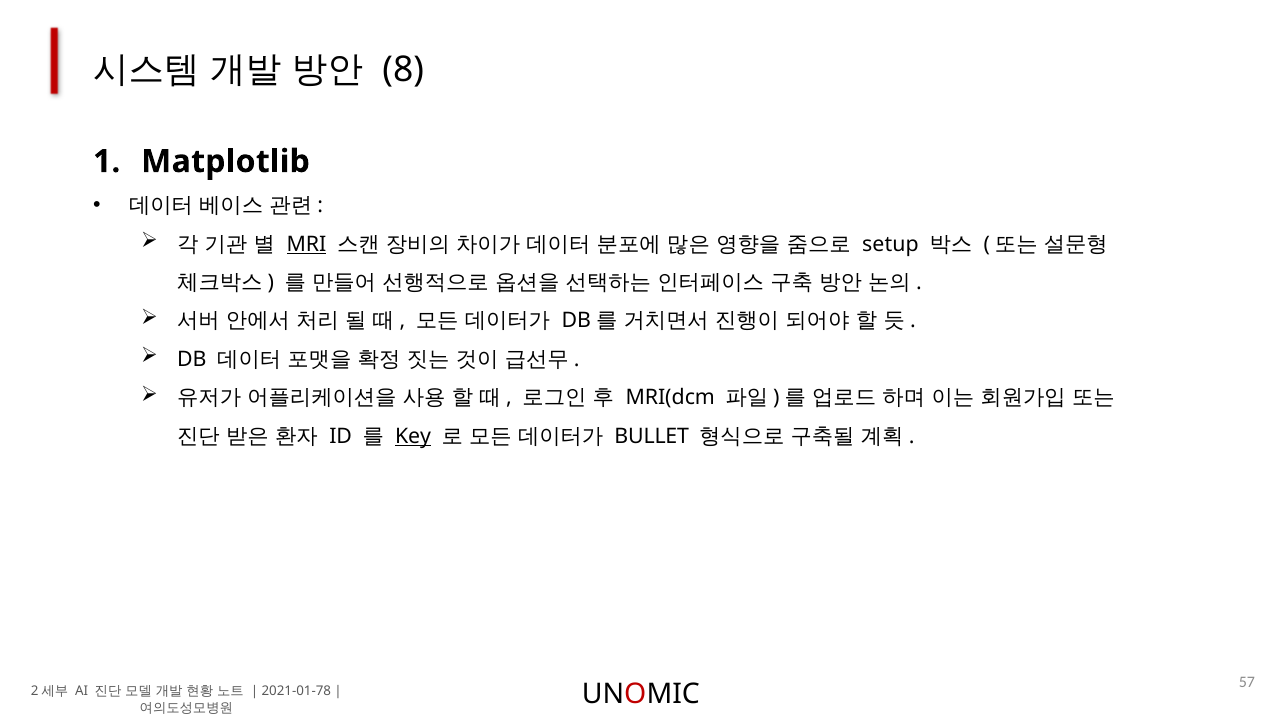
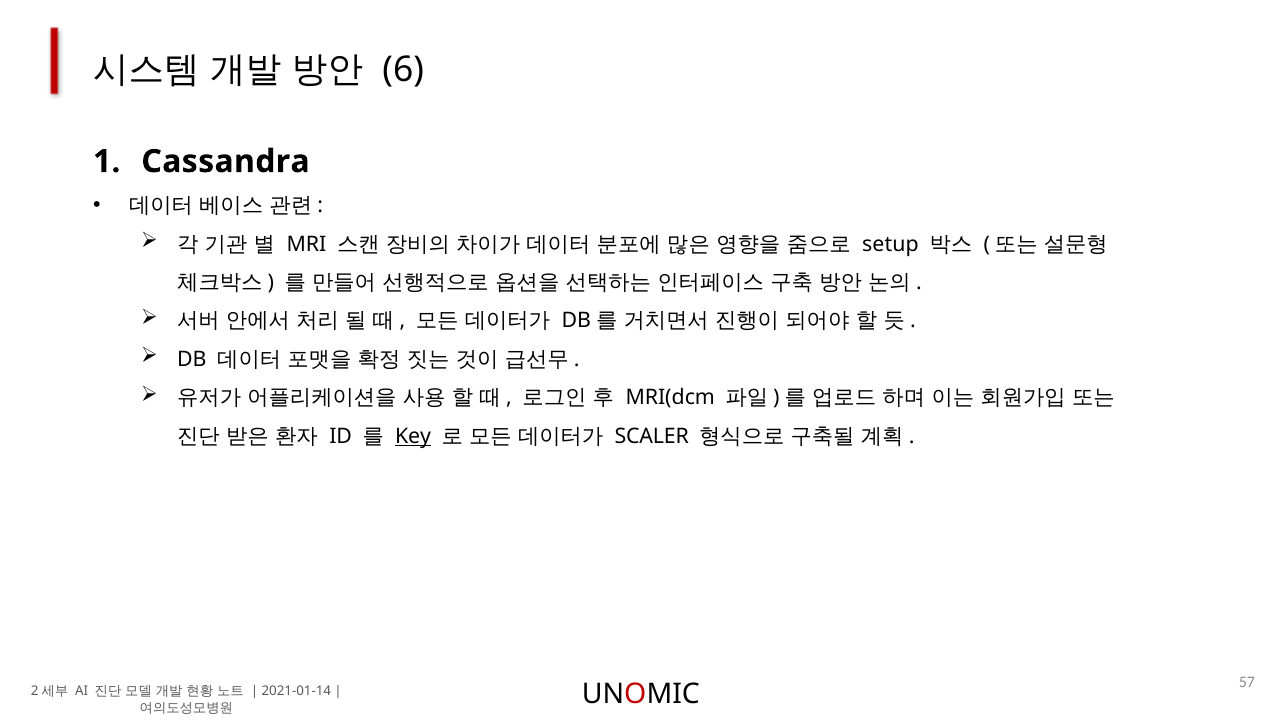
8: 8 -> 6
Matplotlib: Matplotlib -> Cassandra
MRI underline: present -> none
BULLET: BULLET -> SCALER
2021-01-78: 2021-01-78 -> 2021-01-14
